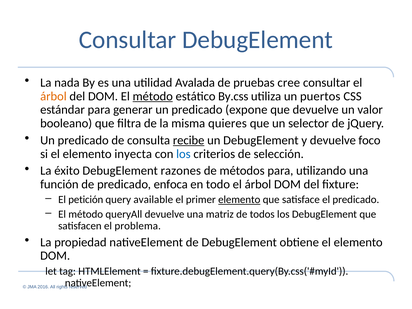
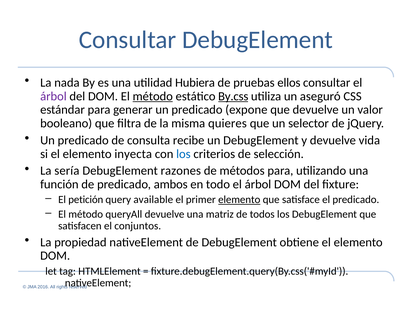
Avalada: Avalada -> Hubiera
cree: cree -> ellos
árbol at (53, 96) colour: orange -> purple
By.css underline: none -> present
puertos: puertos -> aseguró
recibe underline: present -> none
foco: foco -> vida
éxito: éxito -> sería
enfoca: enfoca -> ambos
problema: problema -> conjuntos
